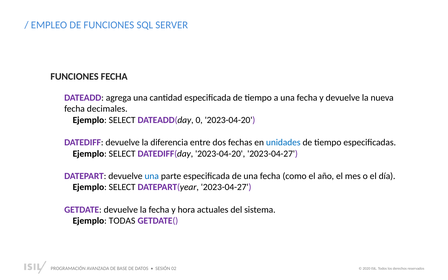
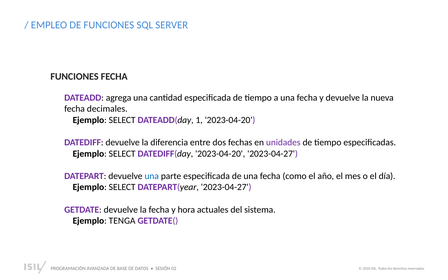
0: 0 -> 1
unidades colour: blue -> purple
TODAS: TODAS -> TENGA
